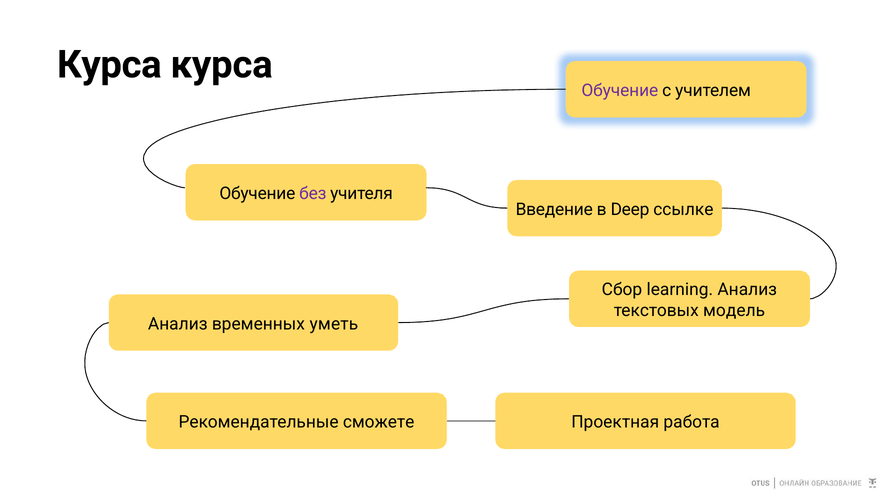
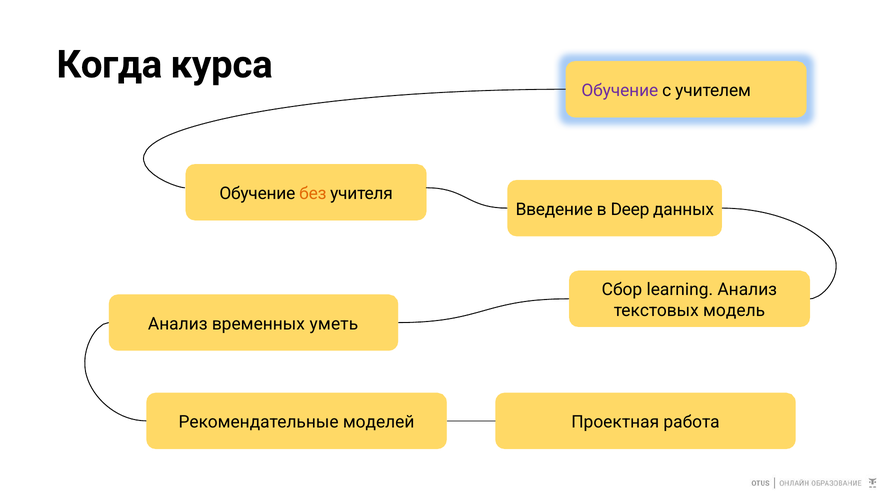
Курса at (109, 65): Курса -> Когда
без colour: purple -> orange
ссылке: ссылке -> данных
сможете: сможете -> моделей
